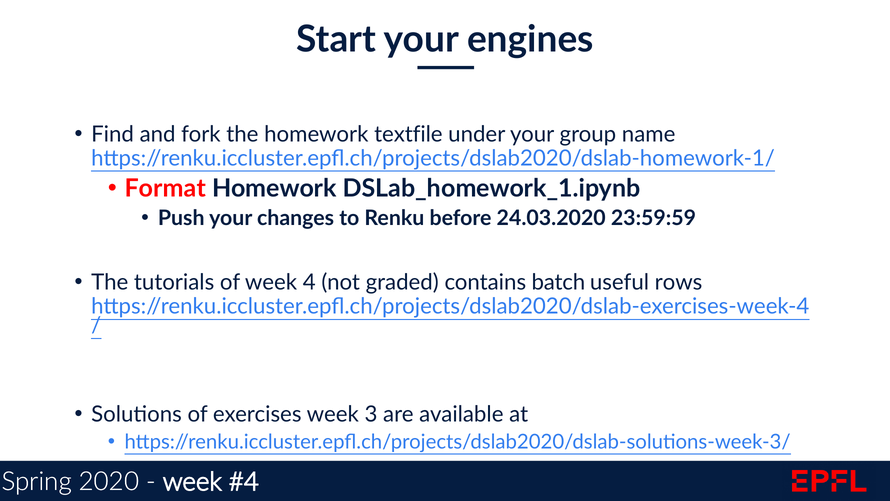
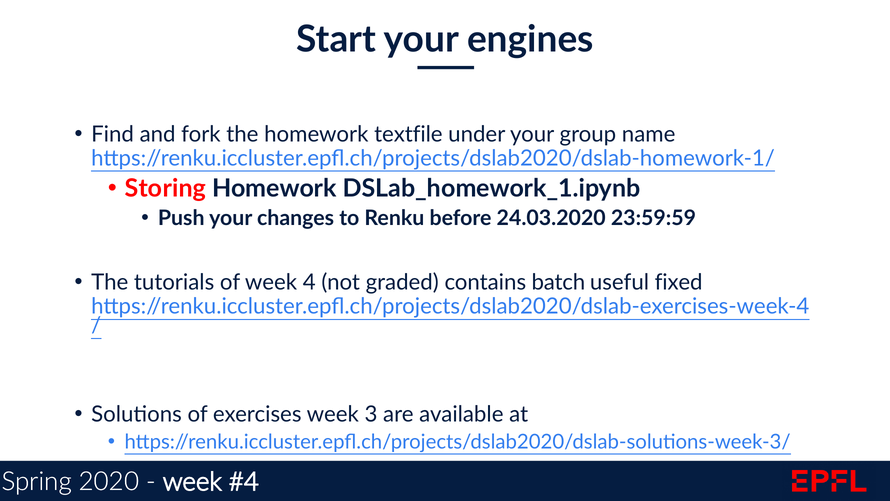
Format: Format -> Storing
rows: rows -> fixed
